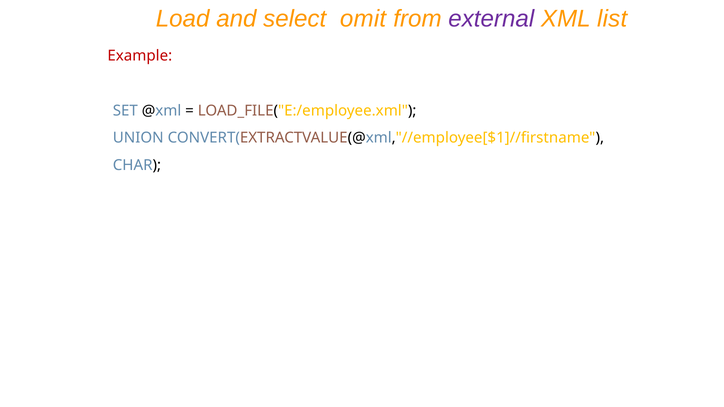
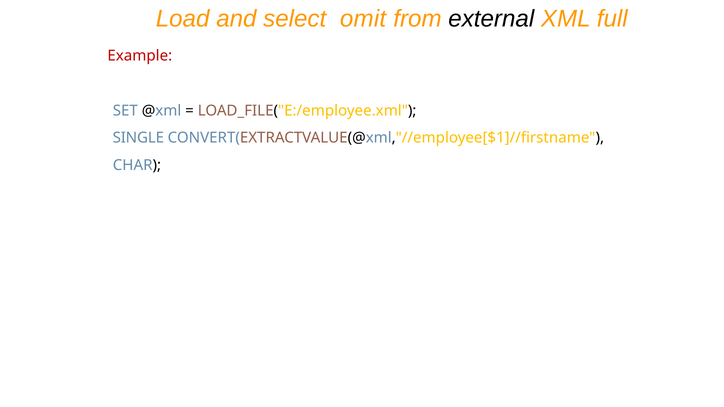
external colour: purple -> black
list: list -> full
UNION: UNION -> SINGLE
